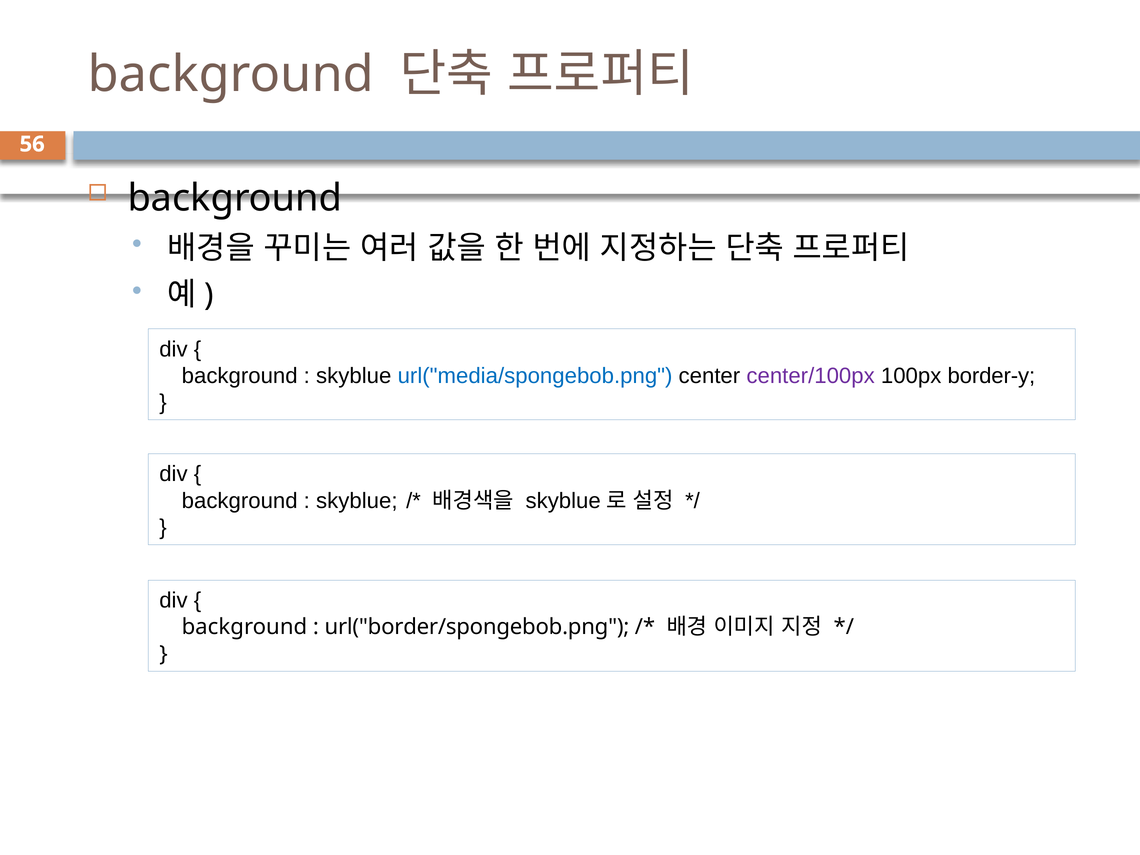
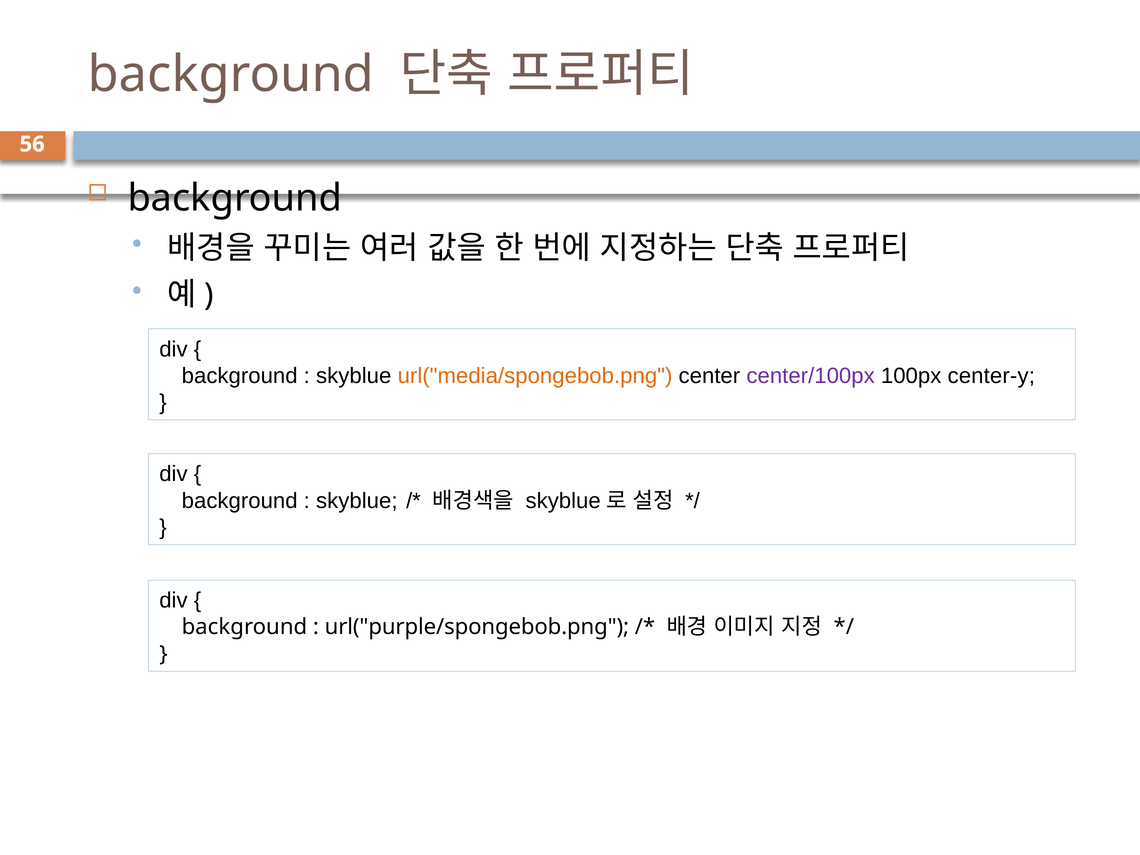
url("media/spongebob.png colour: blue -> orange
border-y: border-y -> center-y
url("border/spongebob.png: url("border/spongebob.png -> url("purple/spongebob.png
